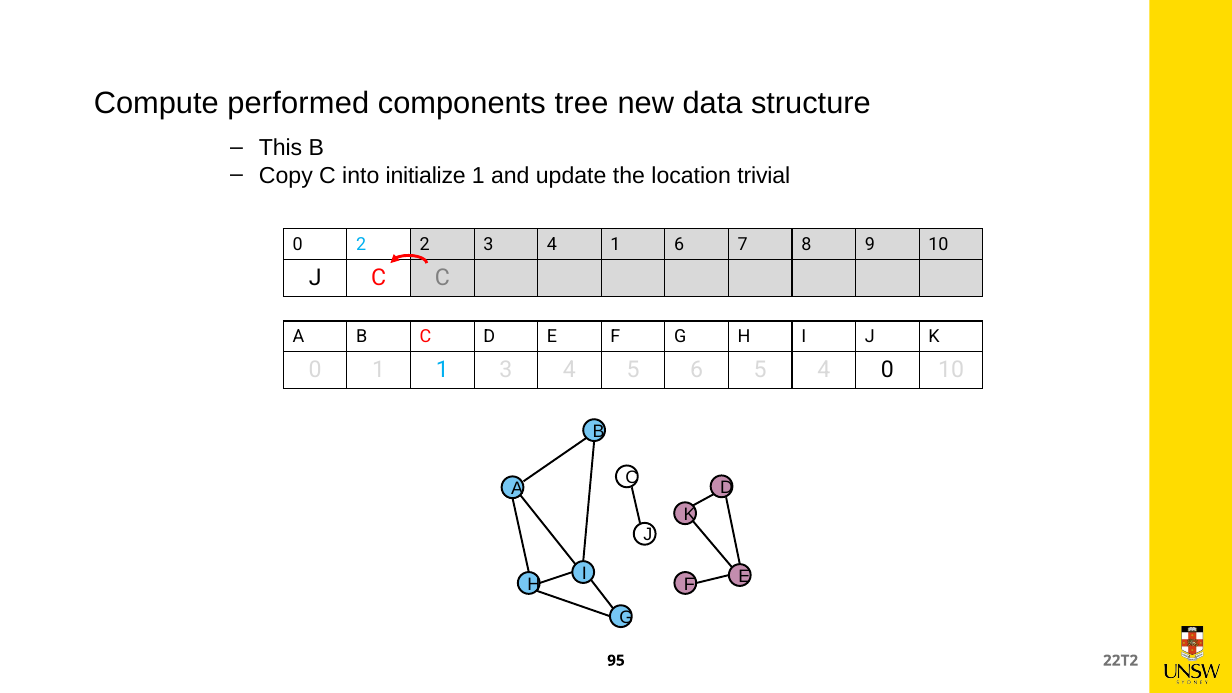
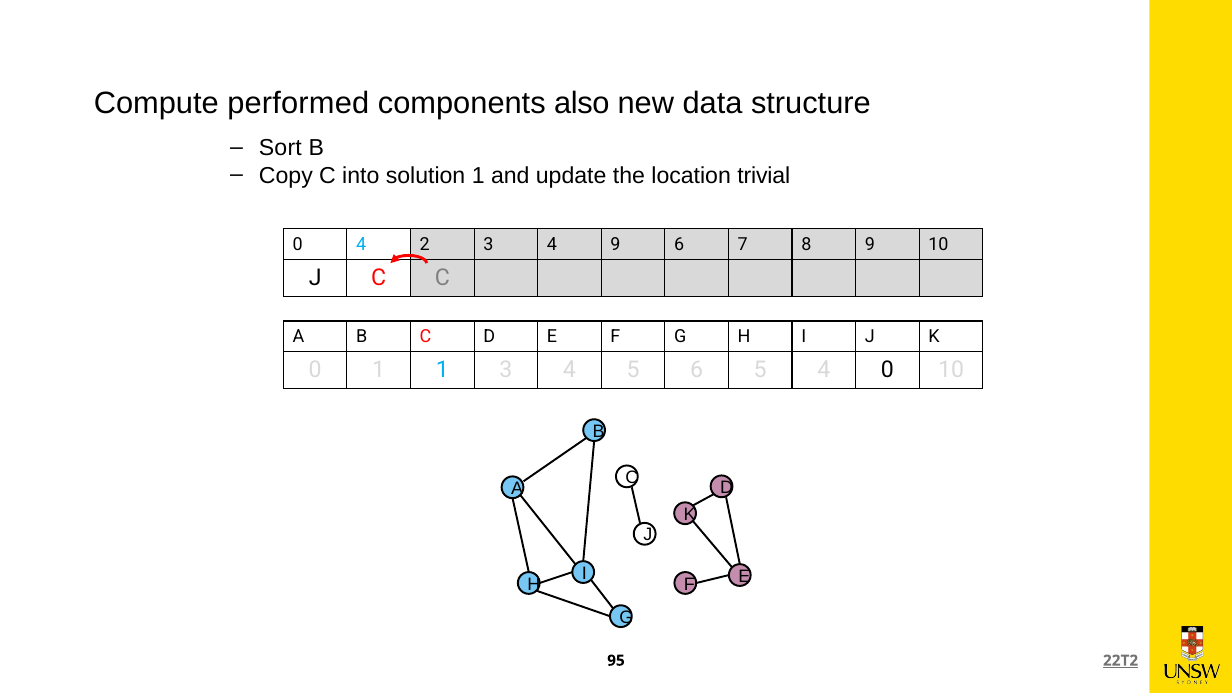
tree: tree -> also
This: This -> Sort
initialize: initialize -> solution
0 2: 2 -> 4
4 1: 1 -> 9
22T2 underline: none -> present
